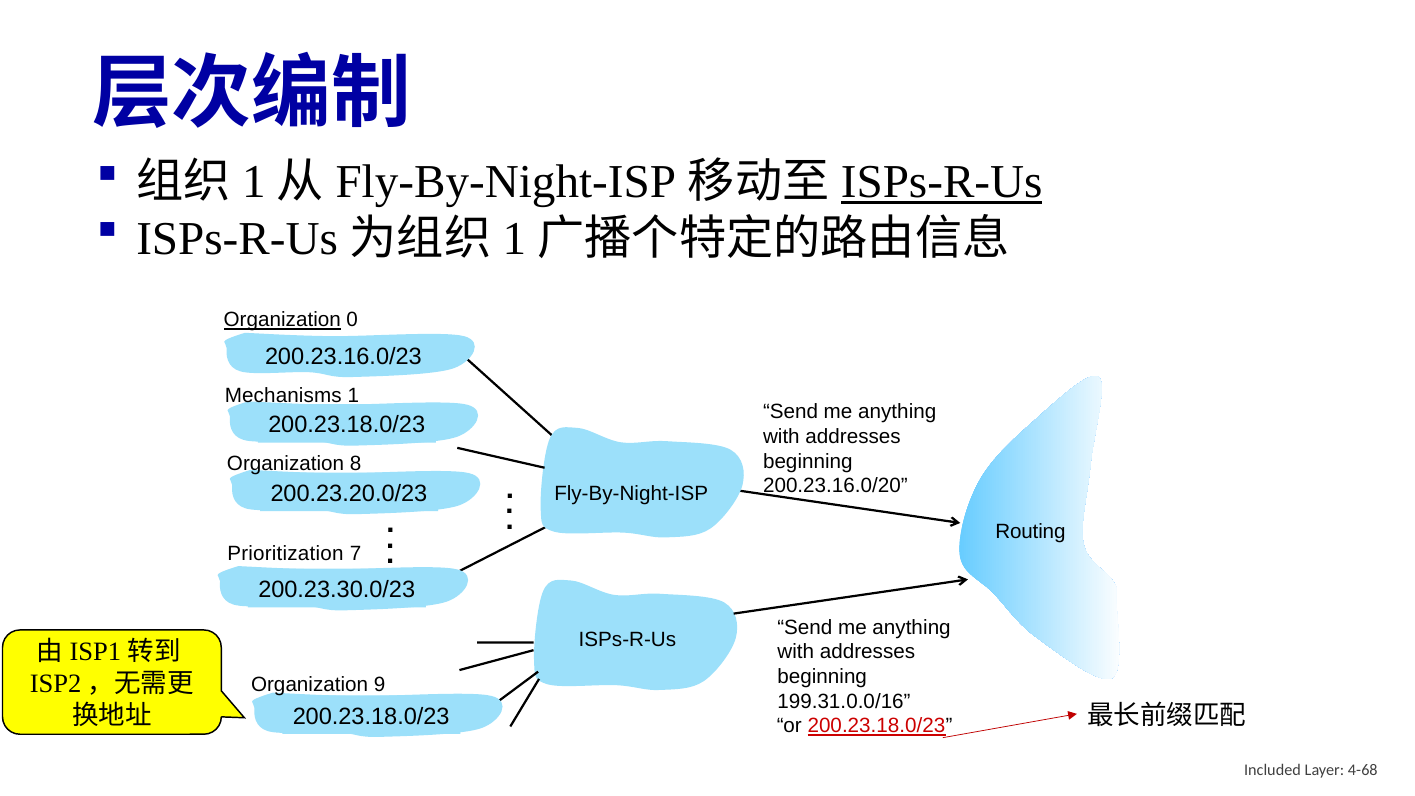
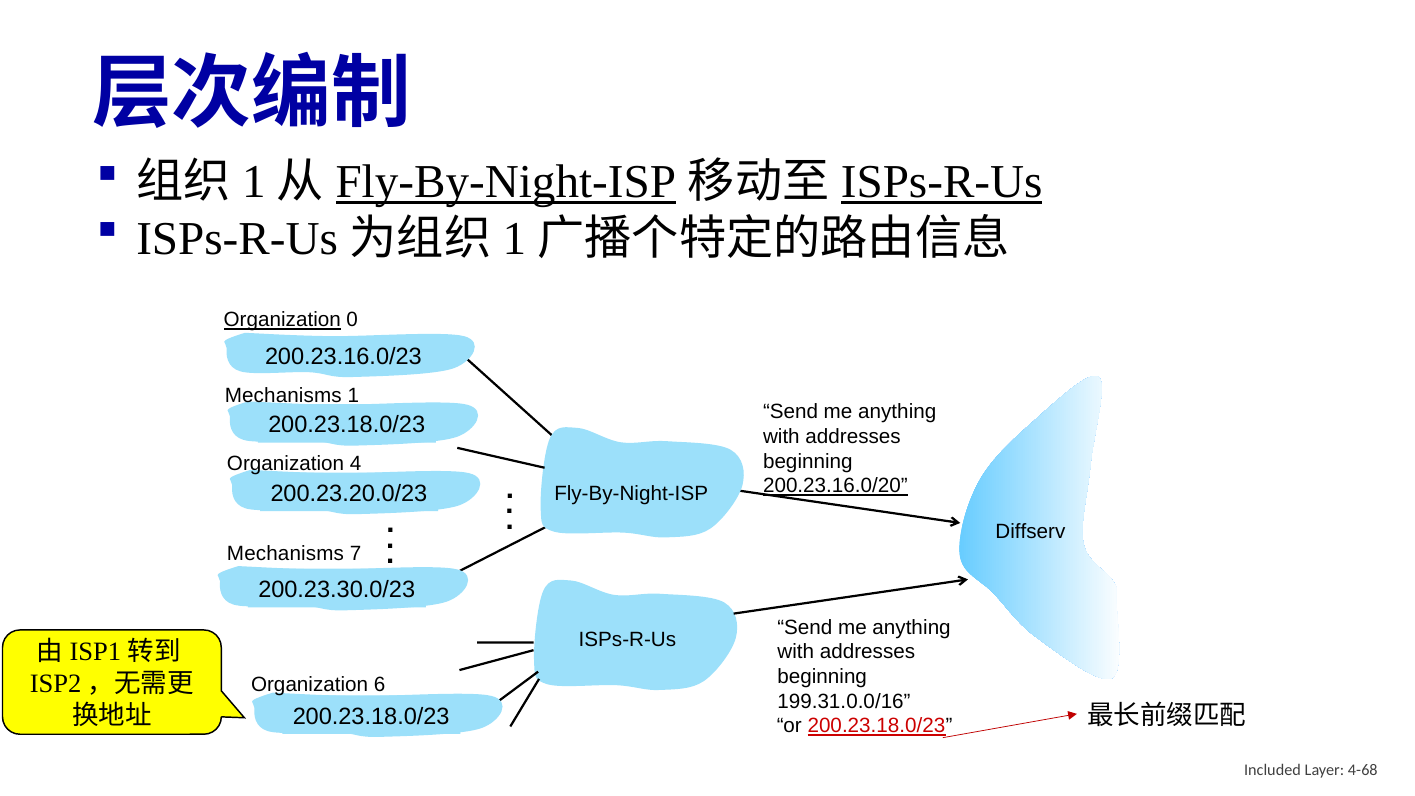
Fly-By-Night-ISP at (506, 182) underline: none -> present
8: 8 -> 4
200.23.16.0/20 underline: none -> present
Routing: Routing -> Diffserv
Prioritization at (285, 553): Prioritization -> Mechanisms
9: 9 -> 6
